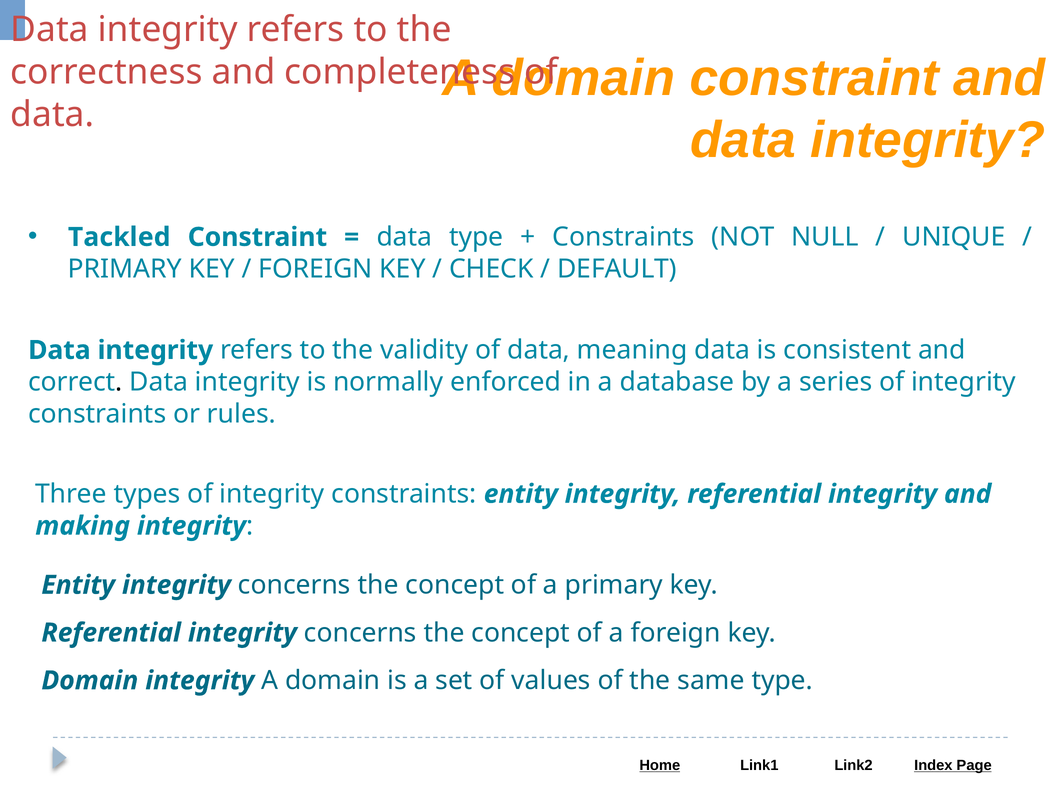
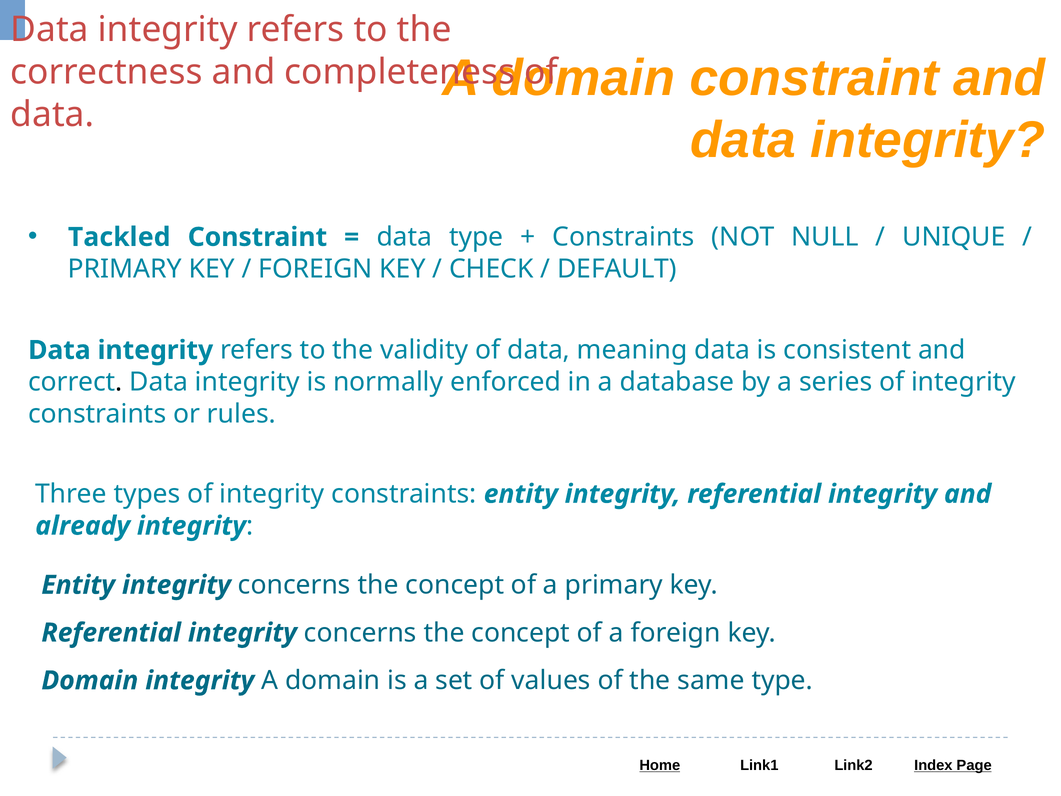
making: making -> already
